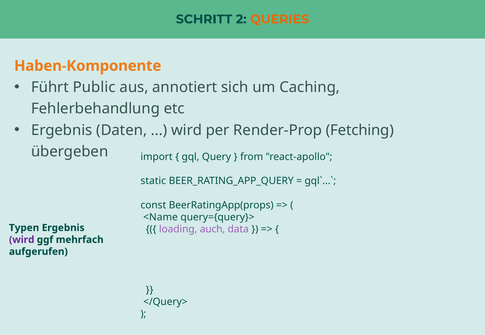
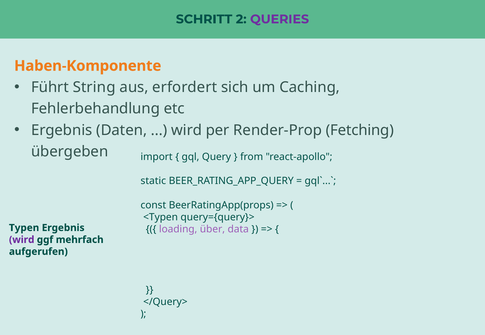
QUERIES colour: orange -> purple
Public: Public -> String
annotiert: annotiert -> erfordert
<Name: <Name -> <Typen
auch: auch -> über
